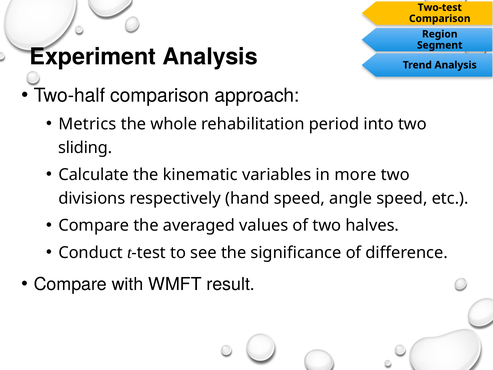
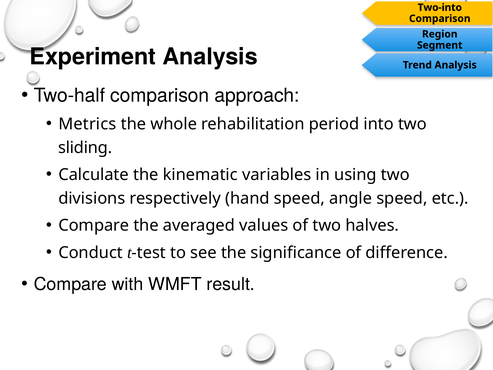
Two-test: Two-test -> Two-into
more: more -> using
